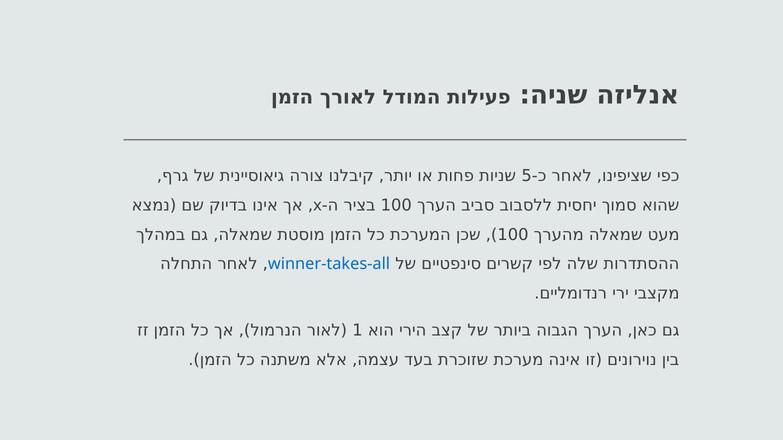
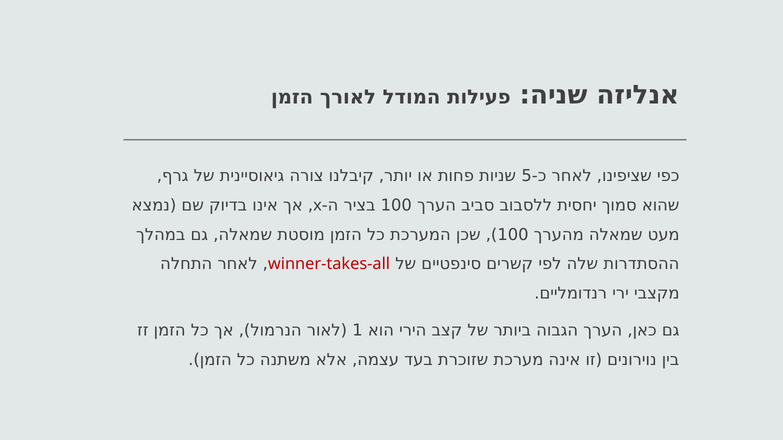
winner-takes-all colour: blue -> red
